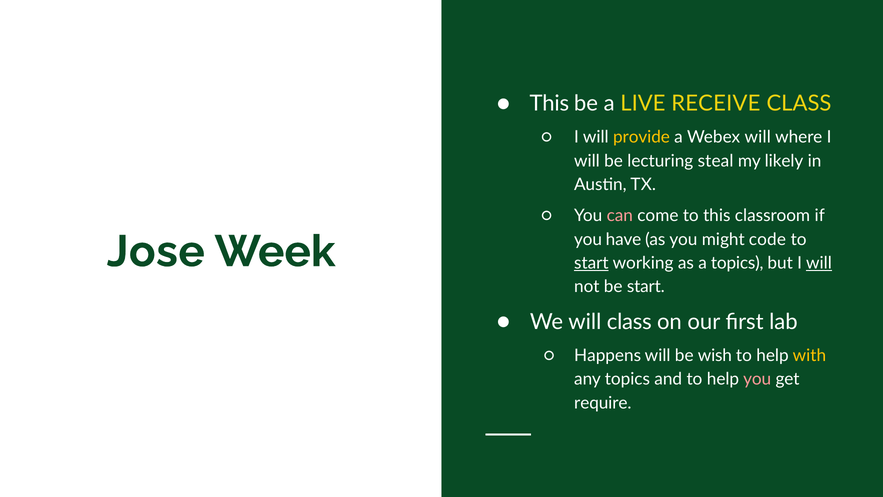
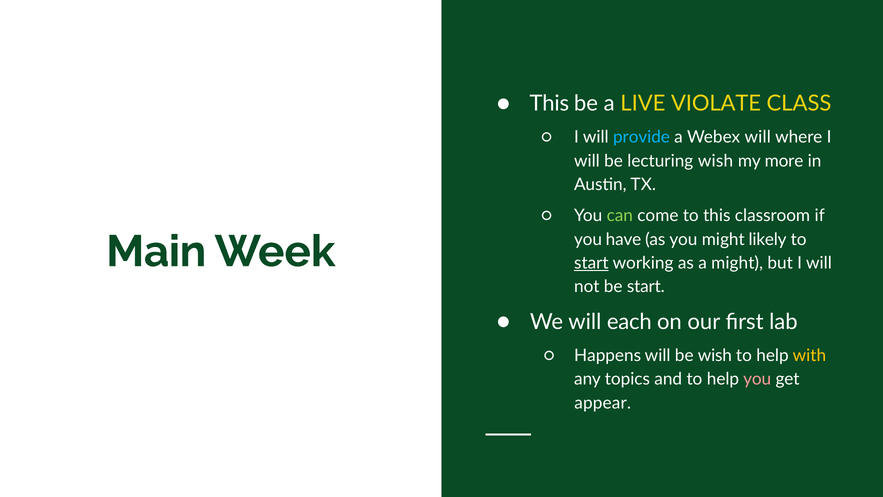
RECEIVE: RECEIVE -> VIOLATE
provide colour: yellow -> light blue
lecturing steal: steal -> wish
likely: likely -> more
can colour: pink -> light green
Jose: Jose -> Main
code: code -> likely
a topics: topics -> might
will at (819, 263) underline: present -> none
will class: class -> each
require: require -> appear
